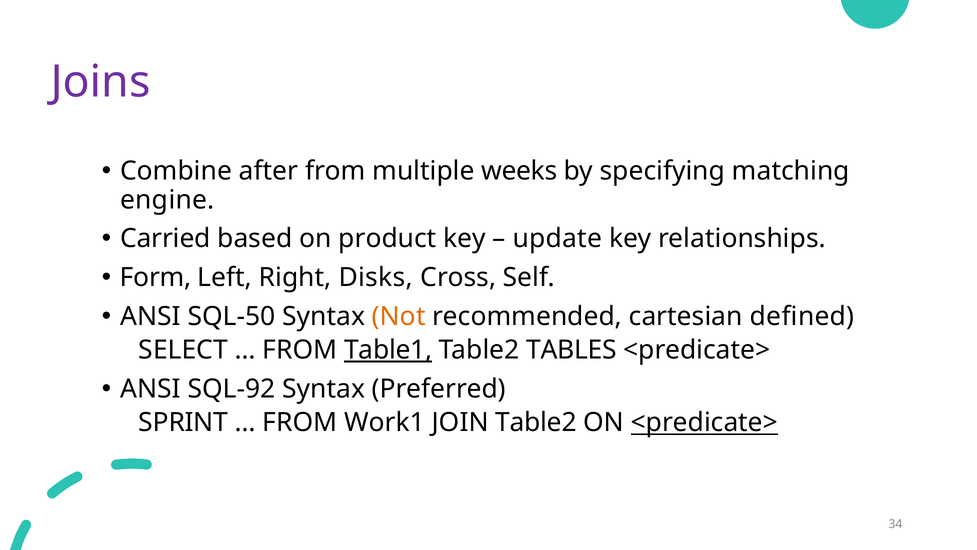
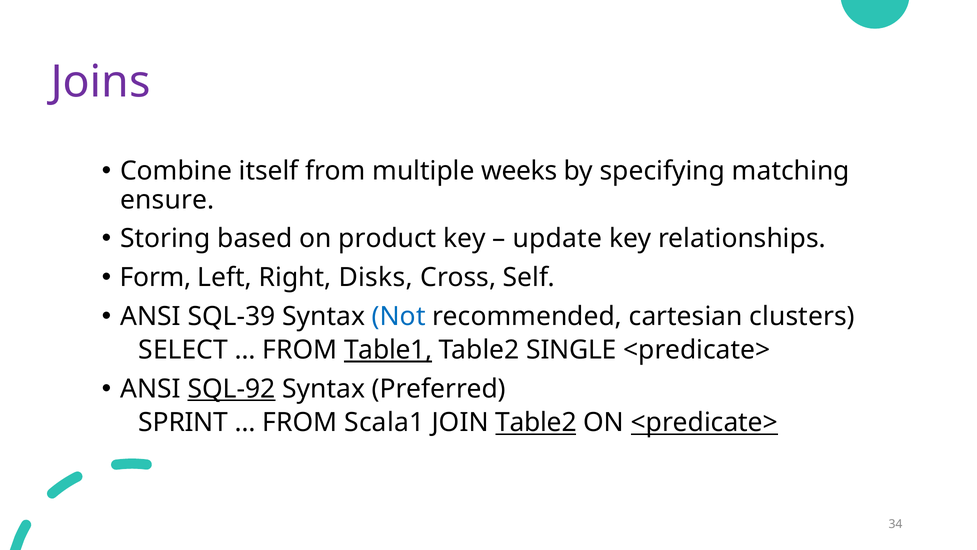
after: after -> itself
engine: engine -> ensure
Carried: Carried -> Storing
SQL-50: SQL-50 -> SQL-39
Not colour: orange -> blue
defined: defined -> clusters
TABLES: TABLES -> SINGLE
SQL-92 underline: none -> present
Work1: Work1 -> Scala1
Table2 at (536, 422) underline: none -> present
